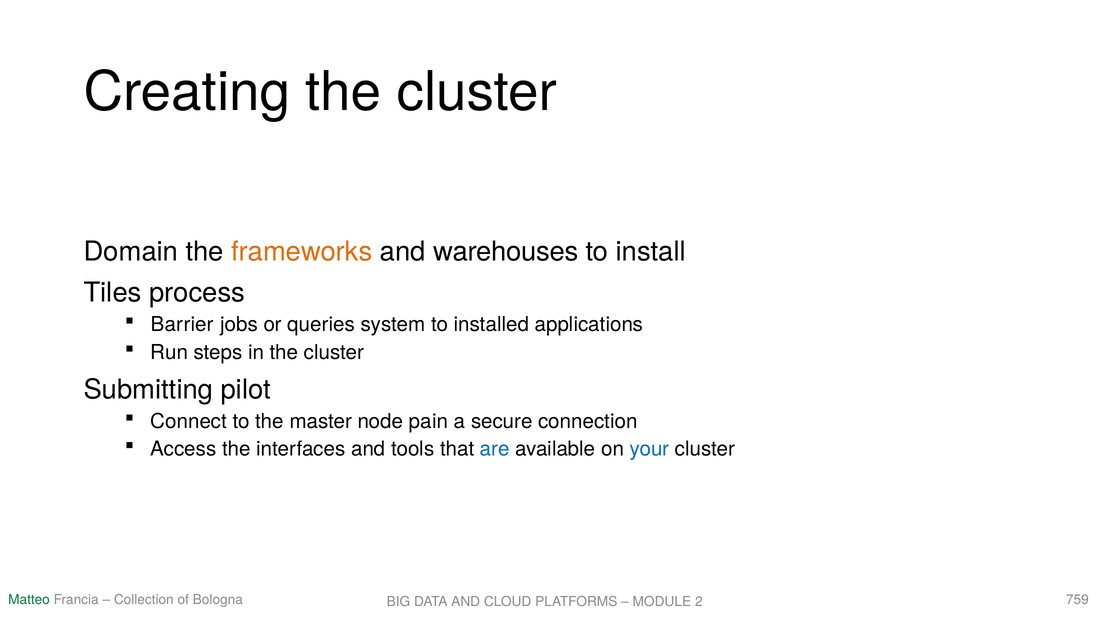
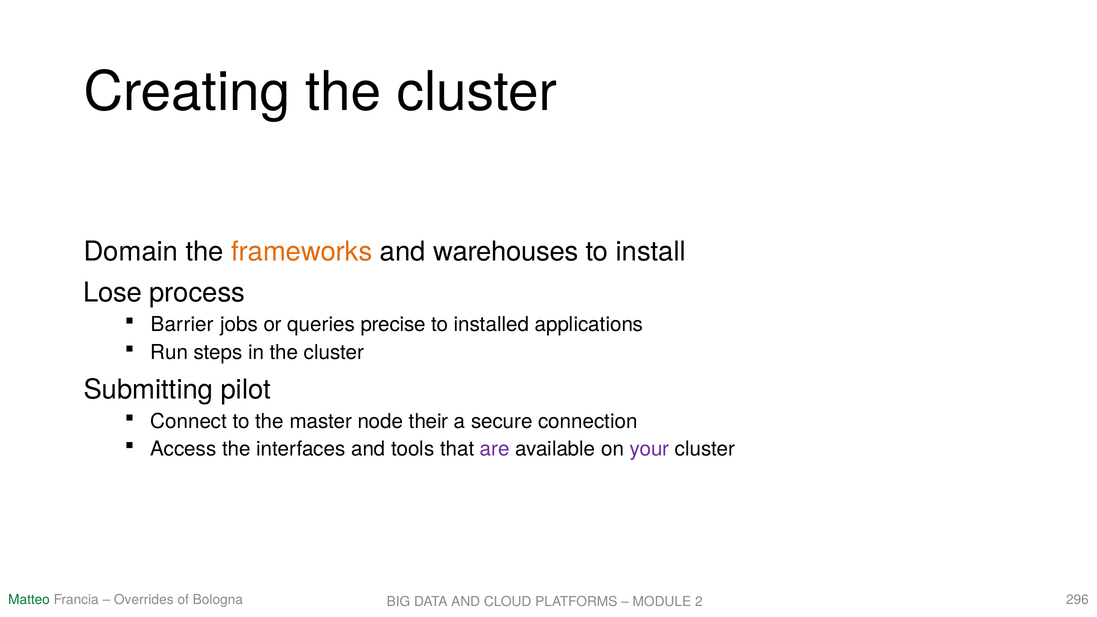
Tiles: Tiles -> Lose
system: system -> precise
pain: pain -> their
are colour: blue -> purple
your colour: blue -> purple
Collection: Collection -> Overrides
759: 759 -> 296
